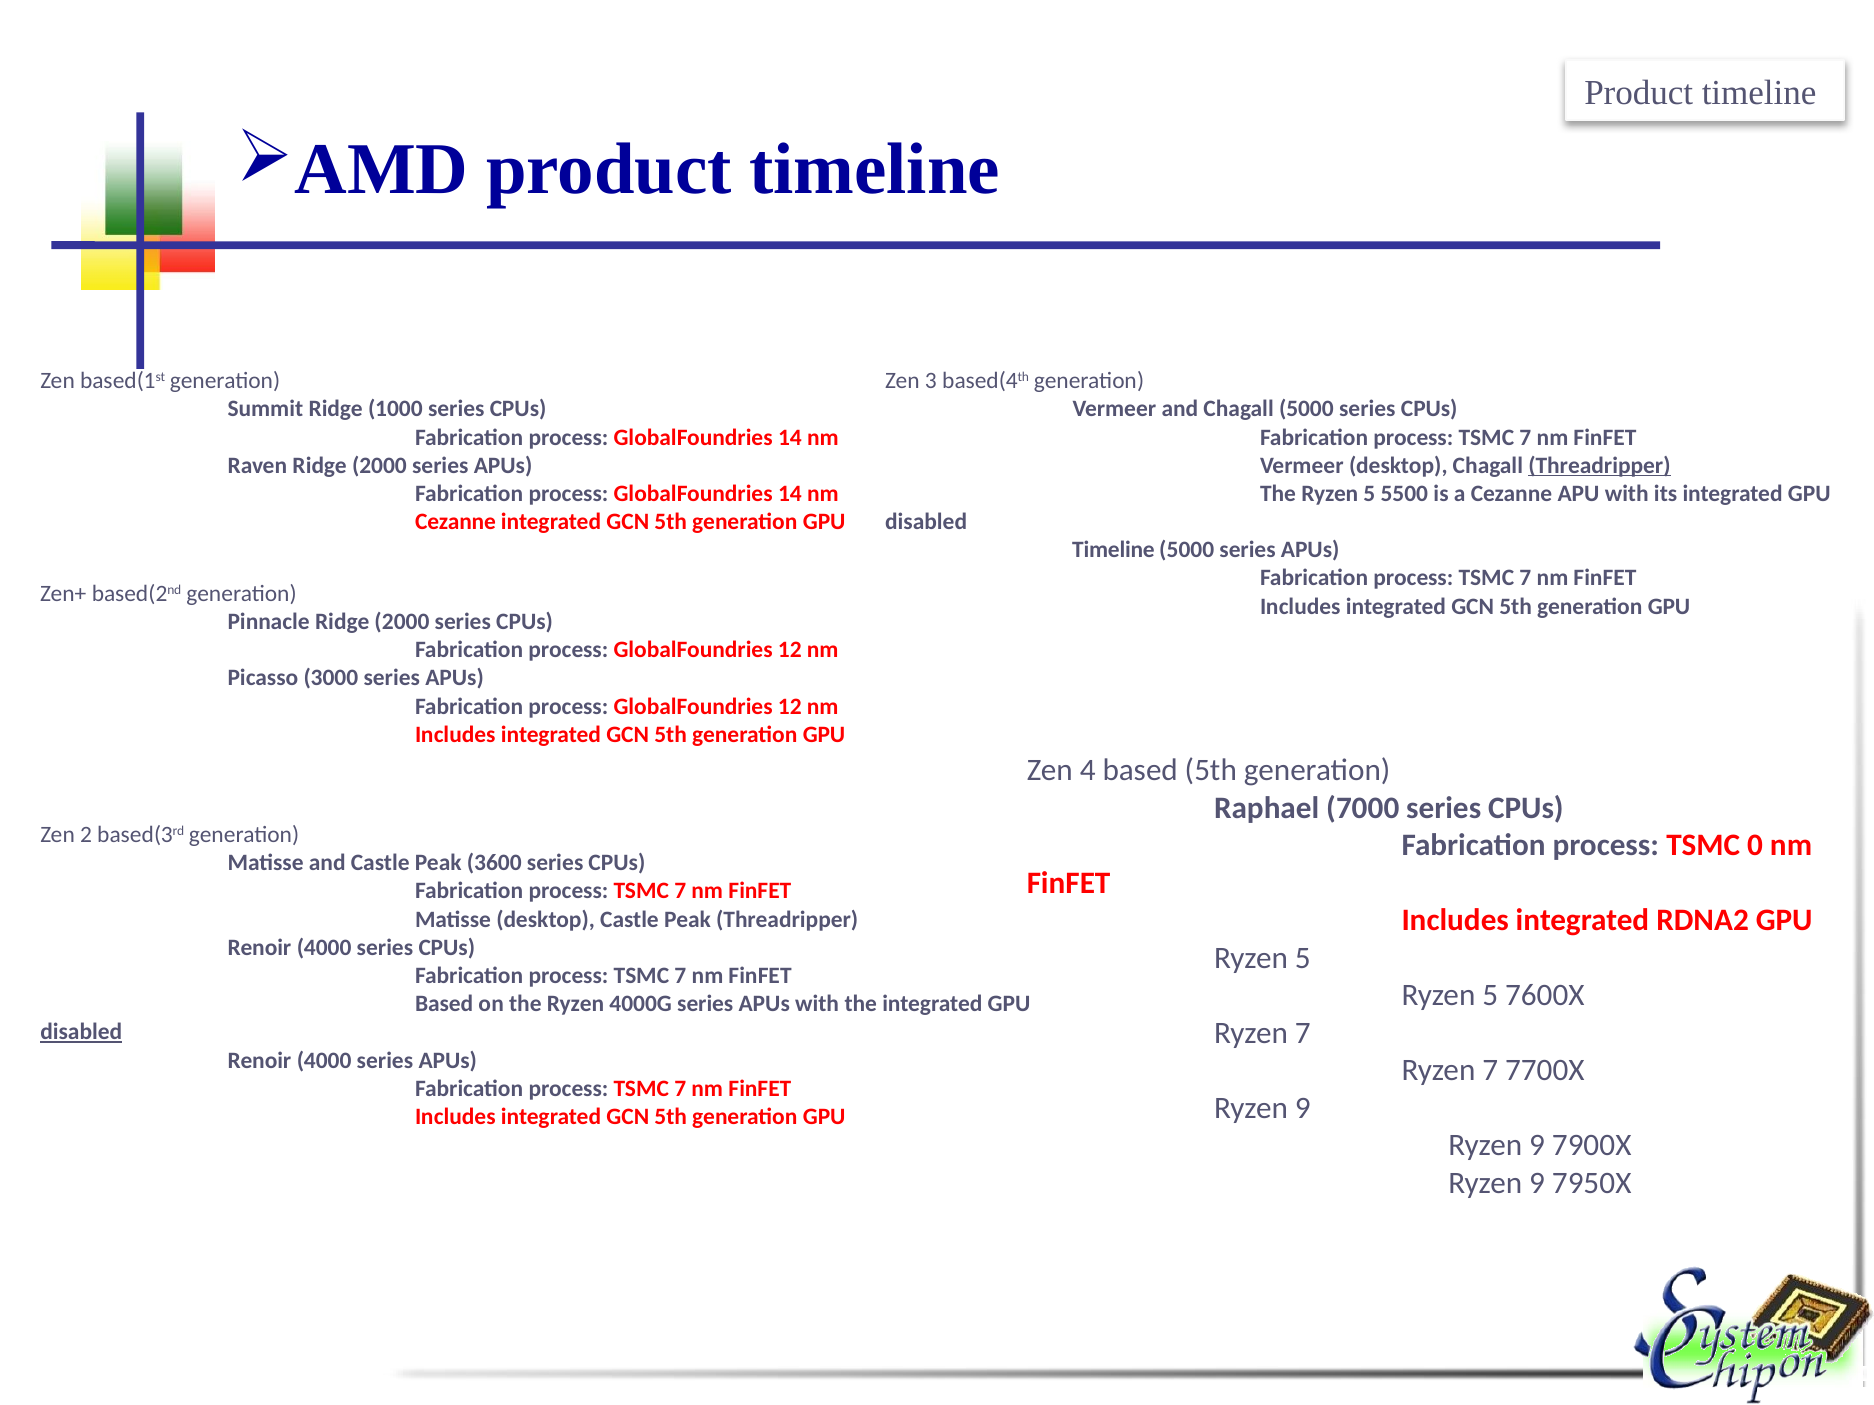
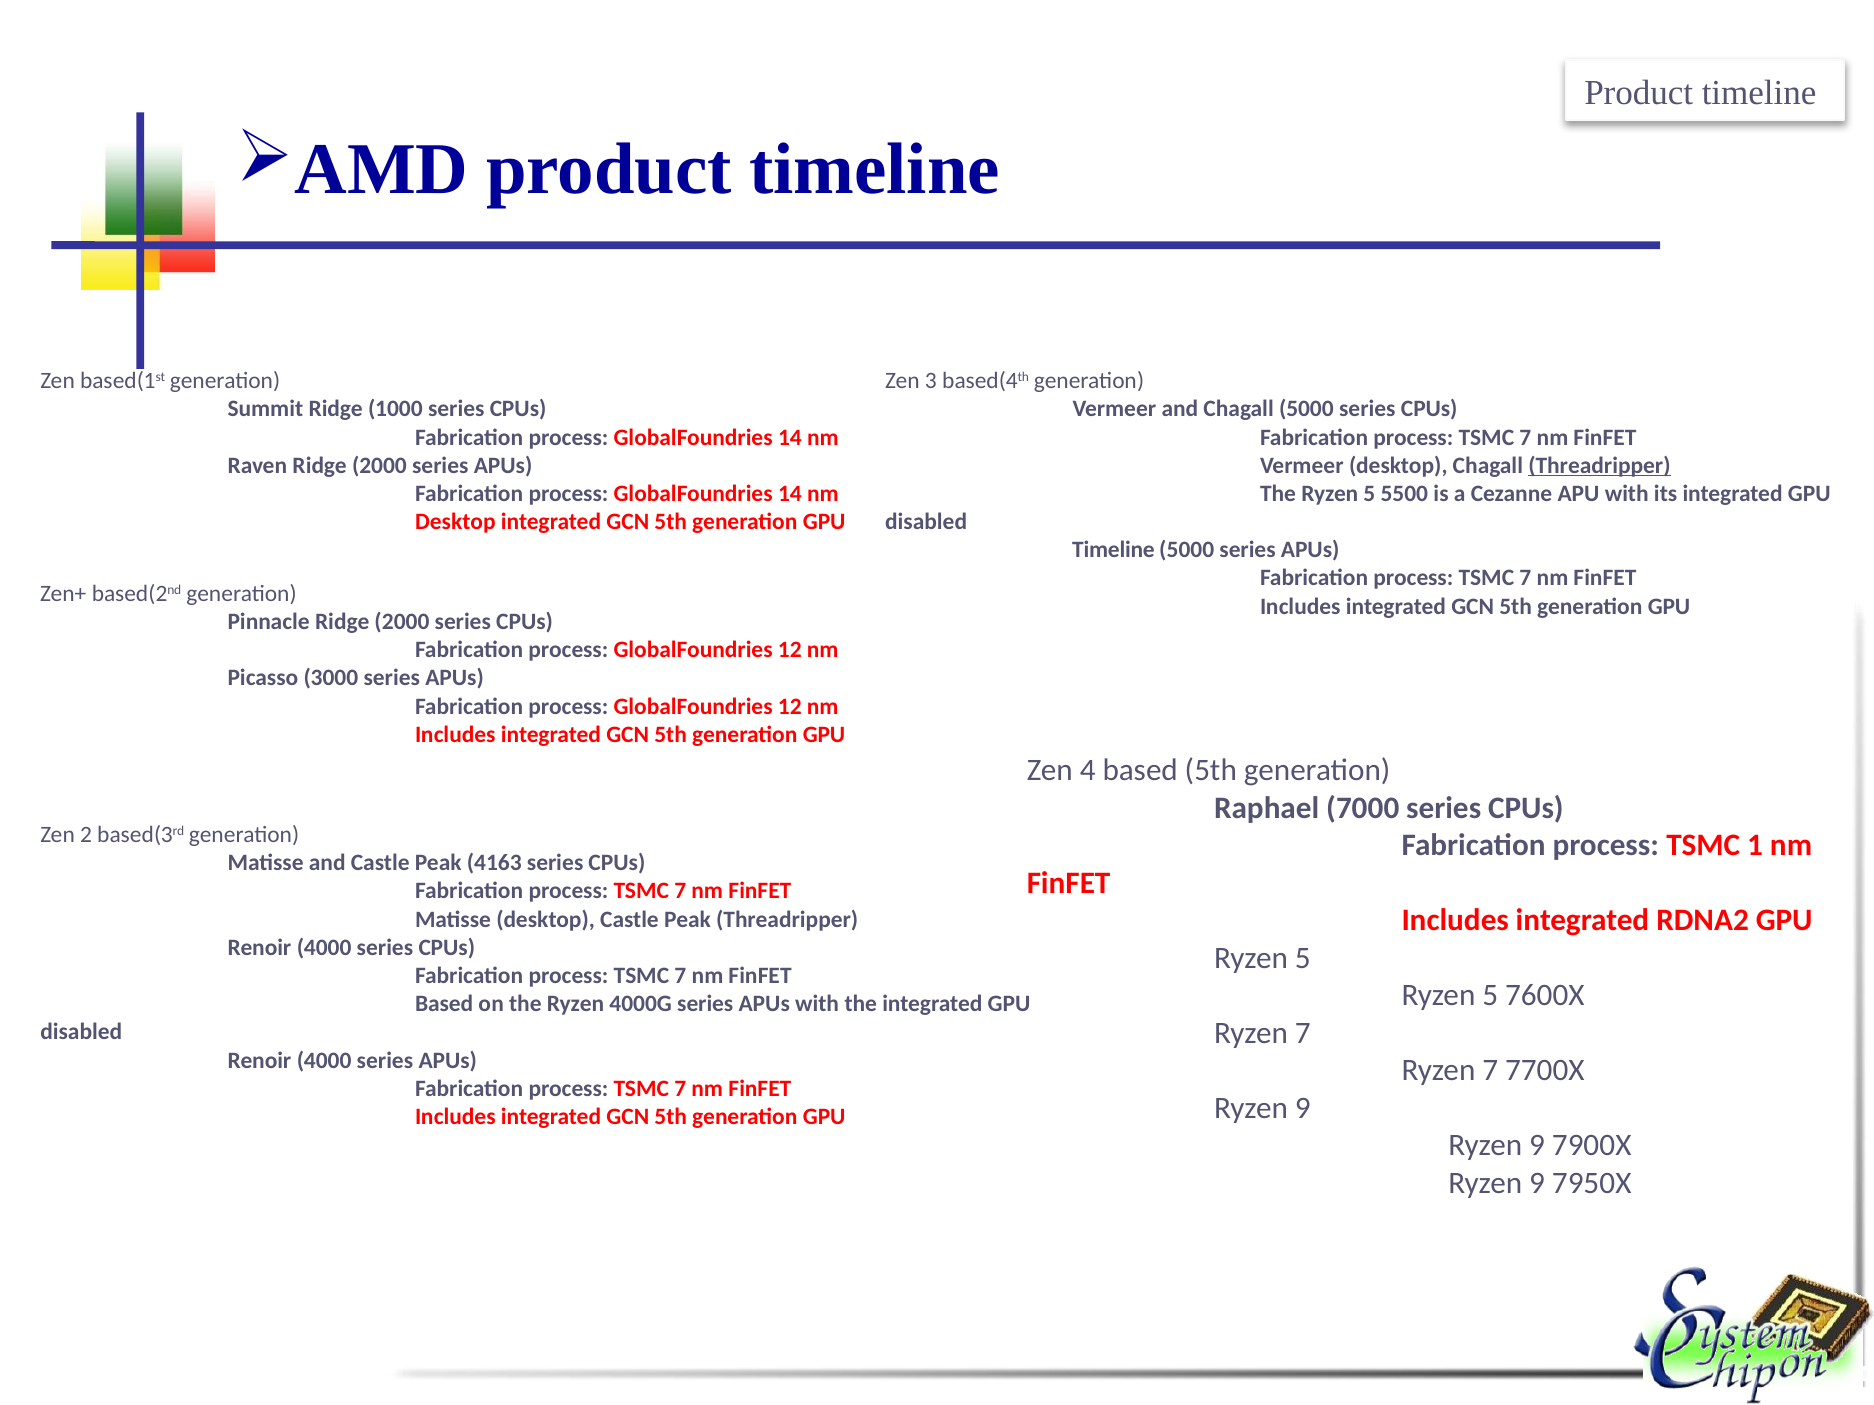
Cezanne at (455, 522): Cezanne -> Desktop
0: 0 -> 1
3600: 3600 -> 4163
disabled at (81, 1032) underline: present -> none
